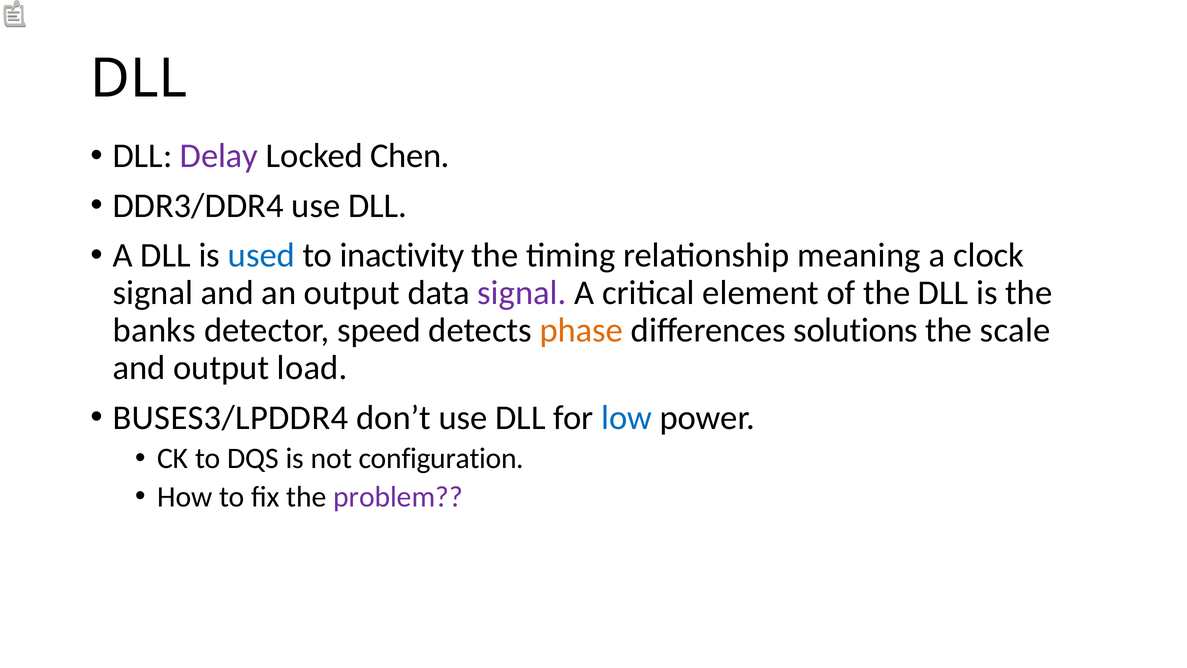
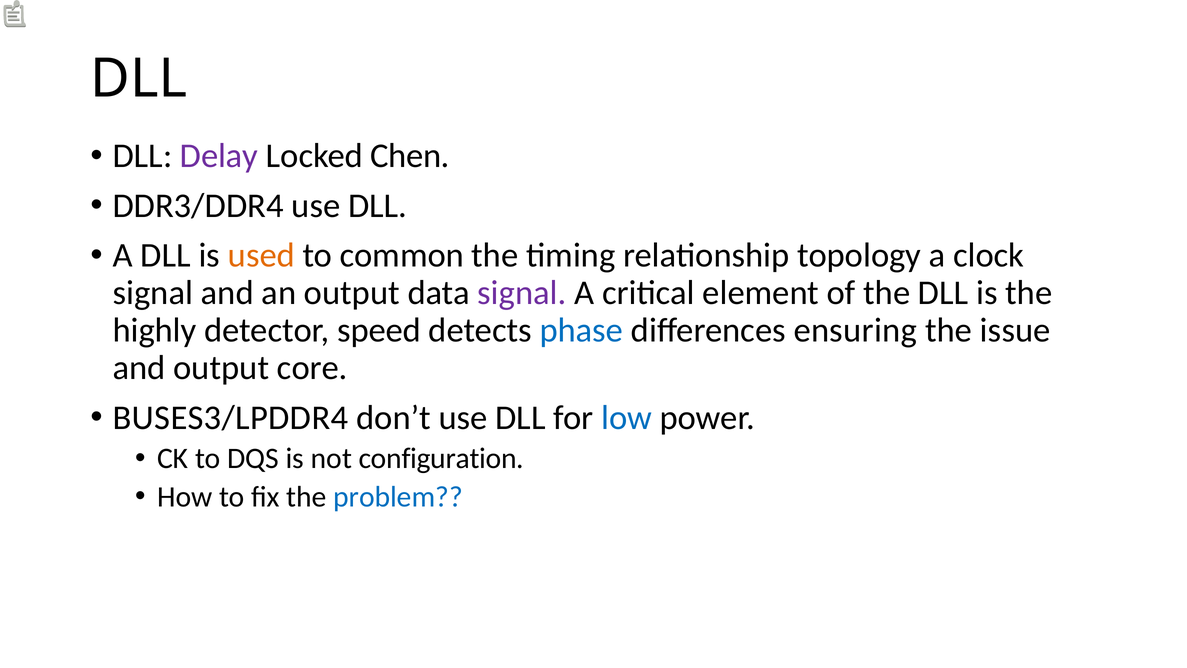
used colour: blue -> orange
inactivity: inactivity -> common
meaning: meaning -> topology
banks: banks -> highly
phase colour: orange -> blue
solutions: solutions -> ensuring
scale: scale -> issue
load: load -> core
problem colour: purple -> blue
